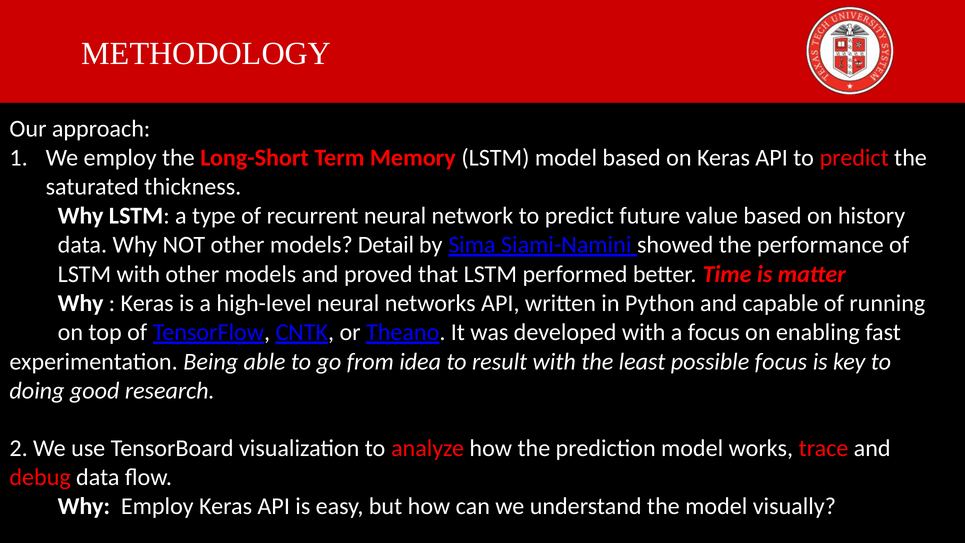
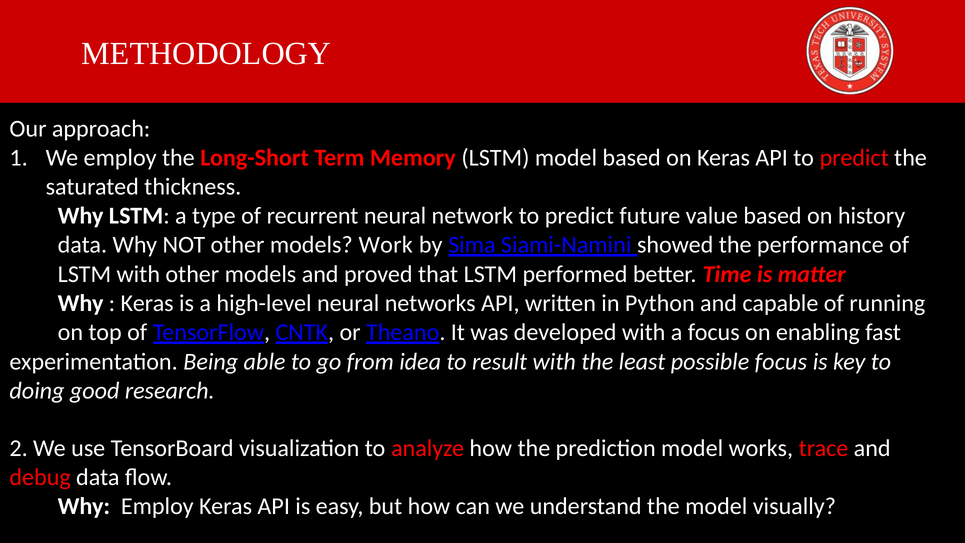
Detail: Detail -> Work
